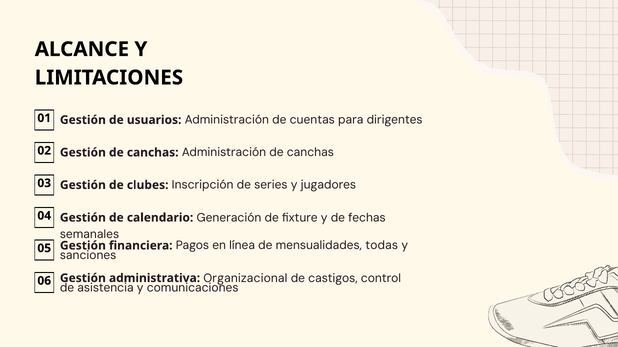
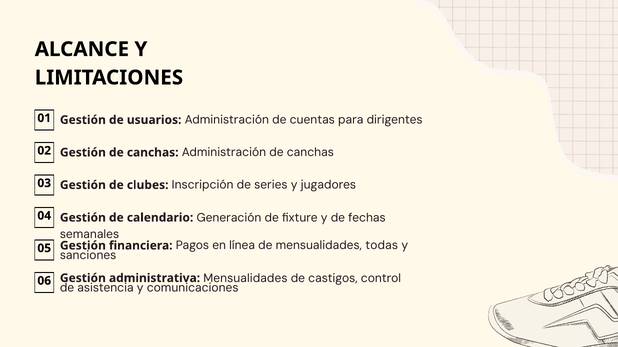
Organizacional at (245, 279): Organizacional -> Mensualidades
